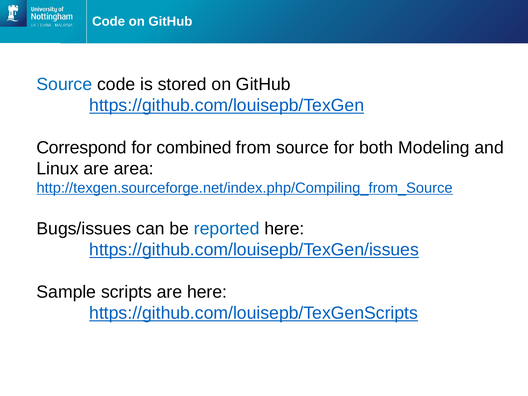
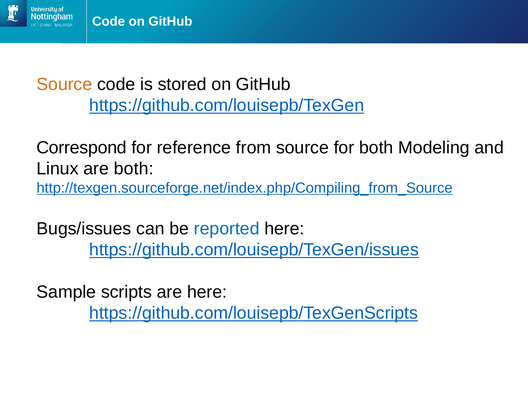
Source at (64, 84) colour: blue -> orange
combined: combined -> reference
are area: area -> both
